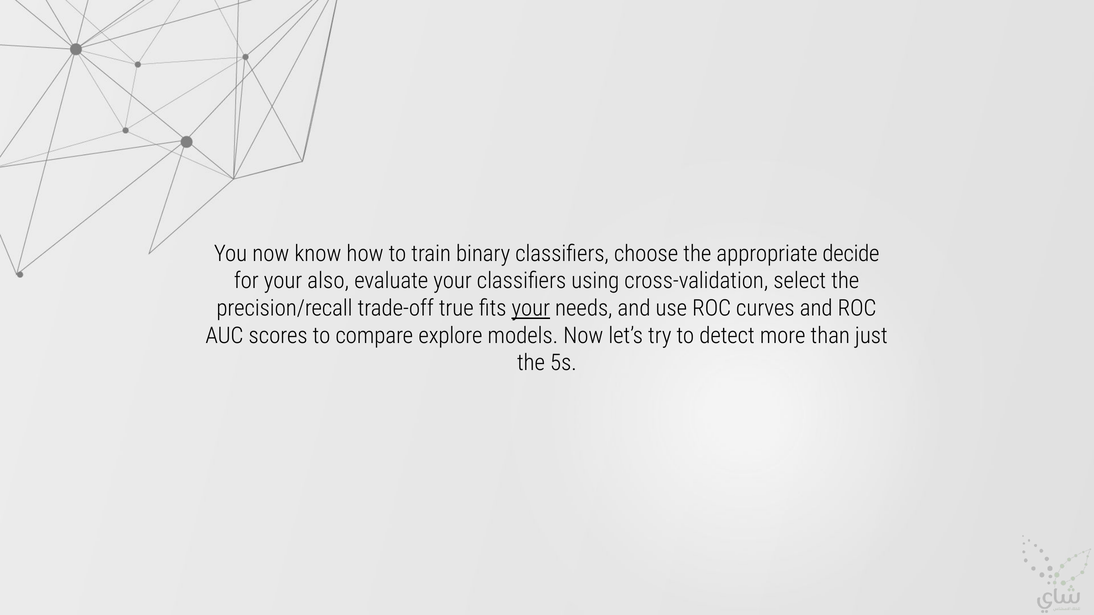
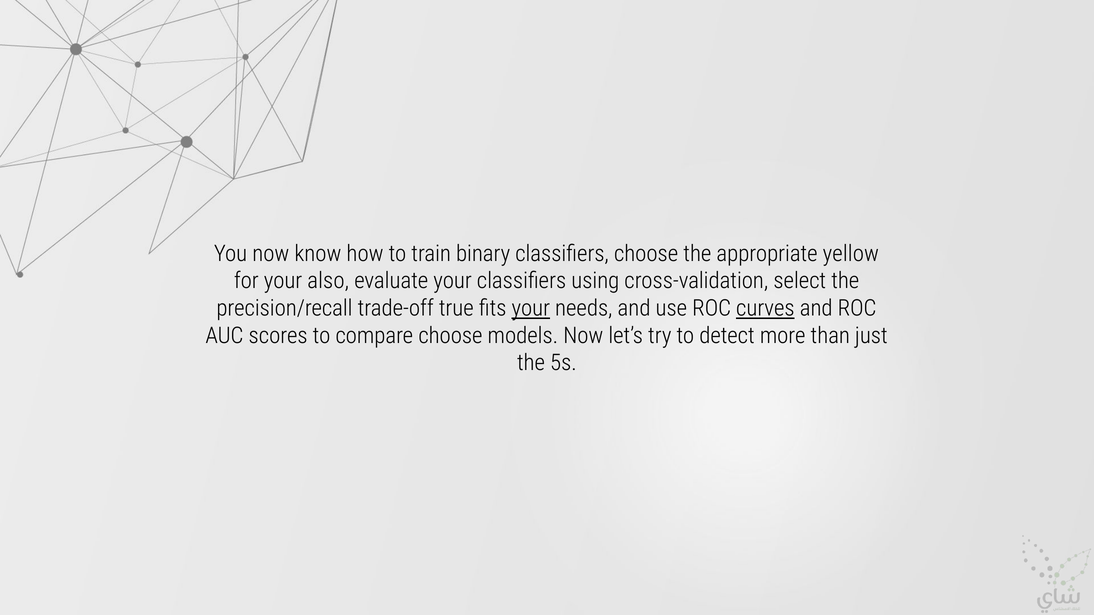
decide: decide -> yellow
curves underline: none -> present
compare explore: explore -> choose
